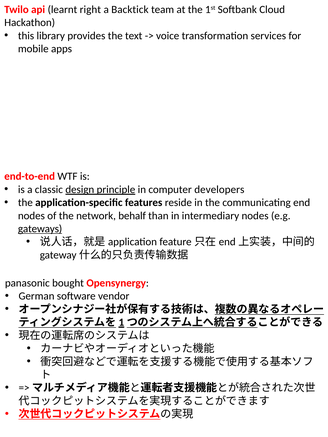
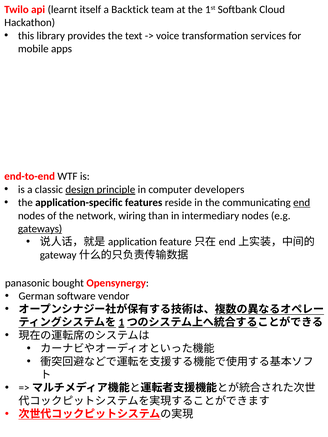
right: right -> itself
end underline: none -> present
behalf: behalf -> wiring
